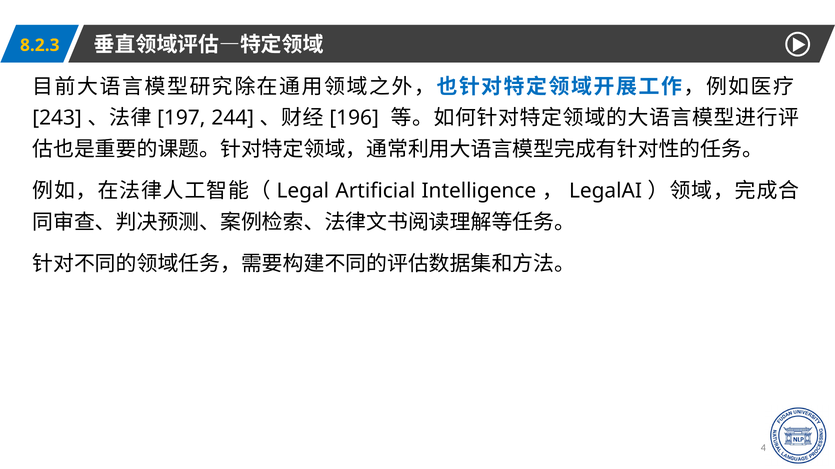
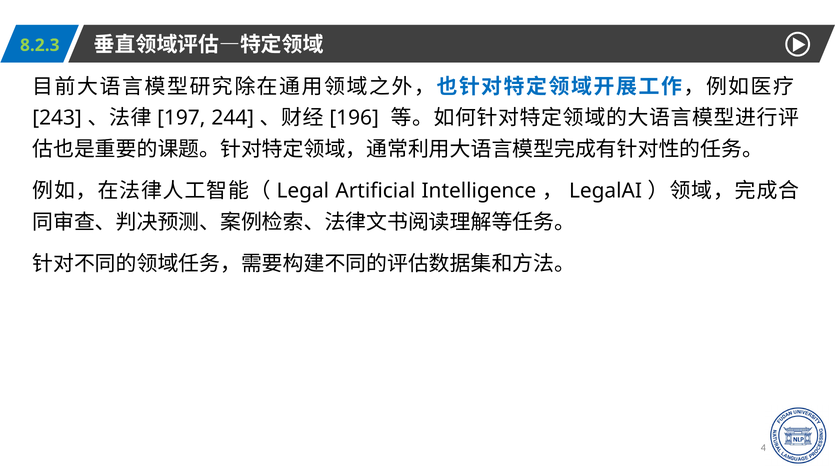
8.2.3 colour: yellow -> light green
